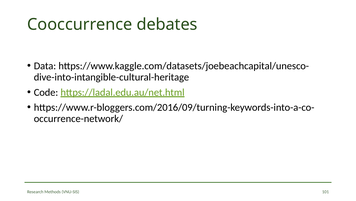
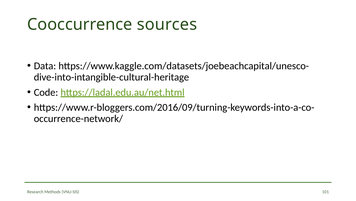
debates: debates -> sources
